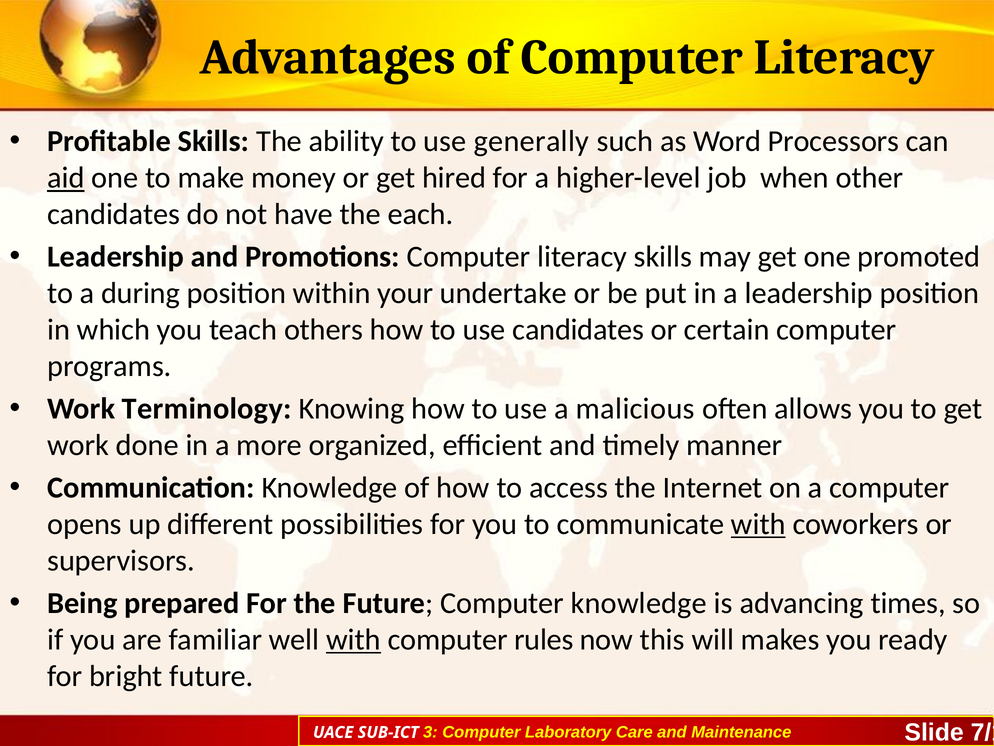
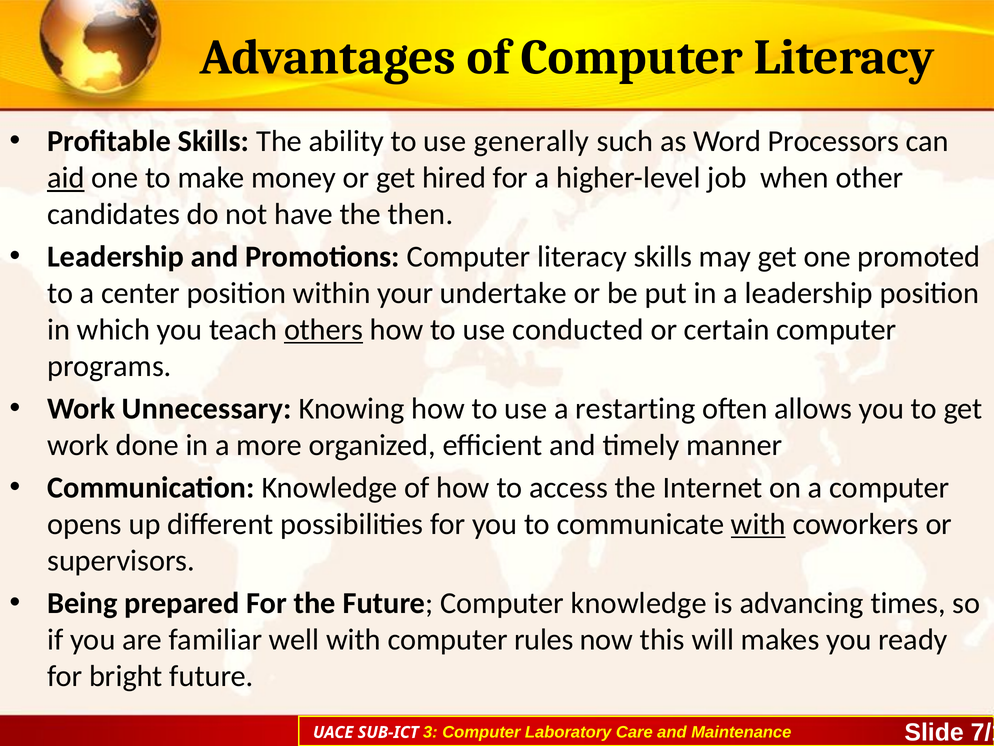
each: each -> then
during: during -> center
others underline: none -> present
use candidates: candidates -> conducted
Terminology: Terminology -> Unnecessary
malicious: malicious -> restarting
with at (354, 639) underline: present -> none
